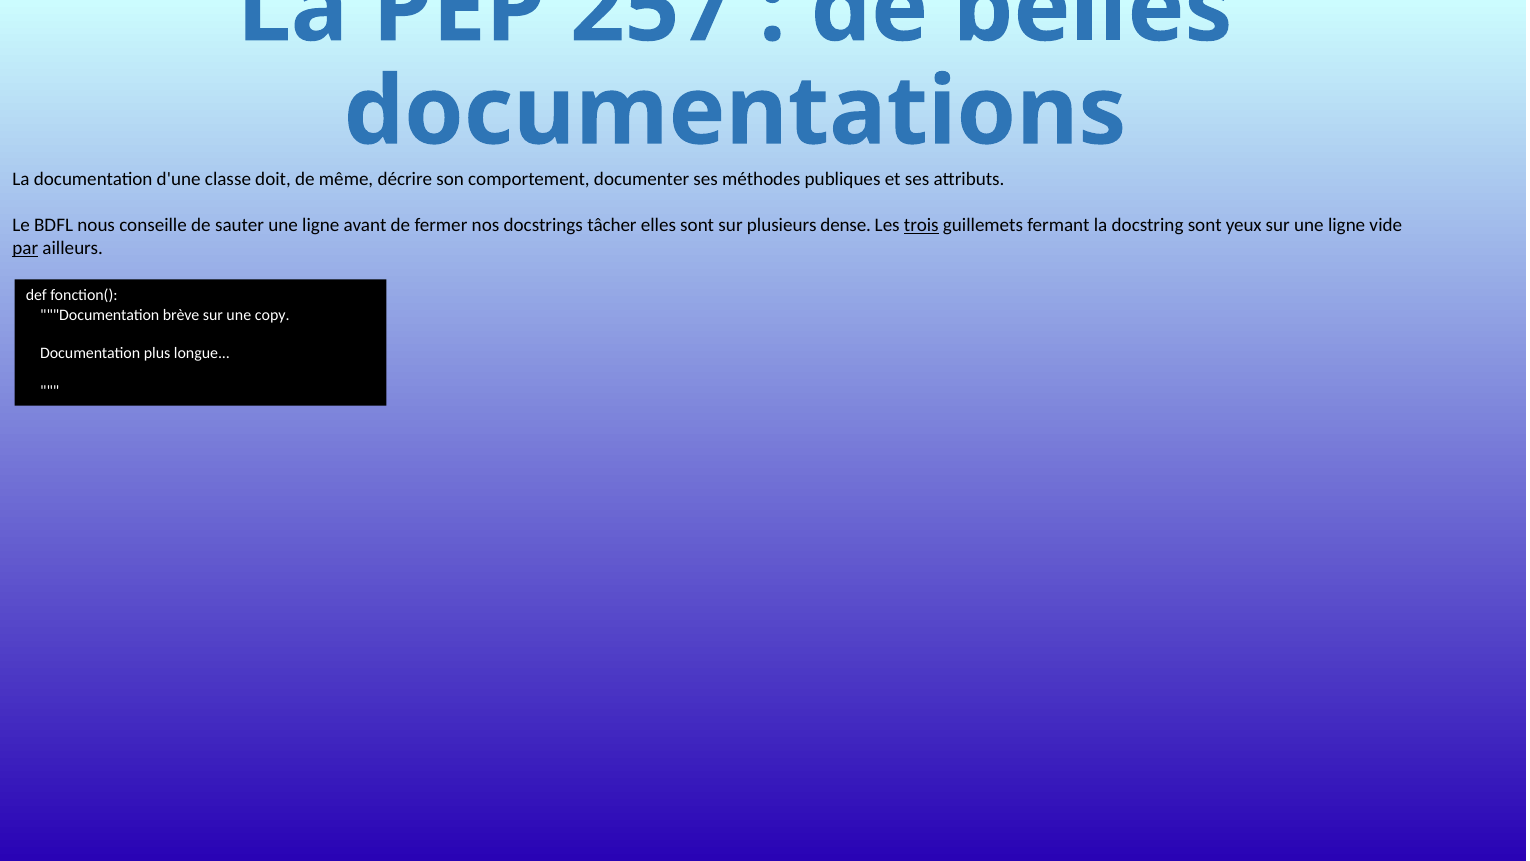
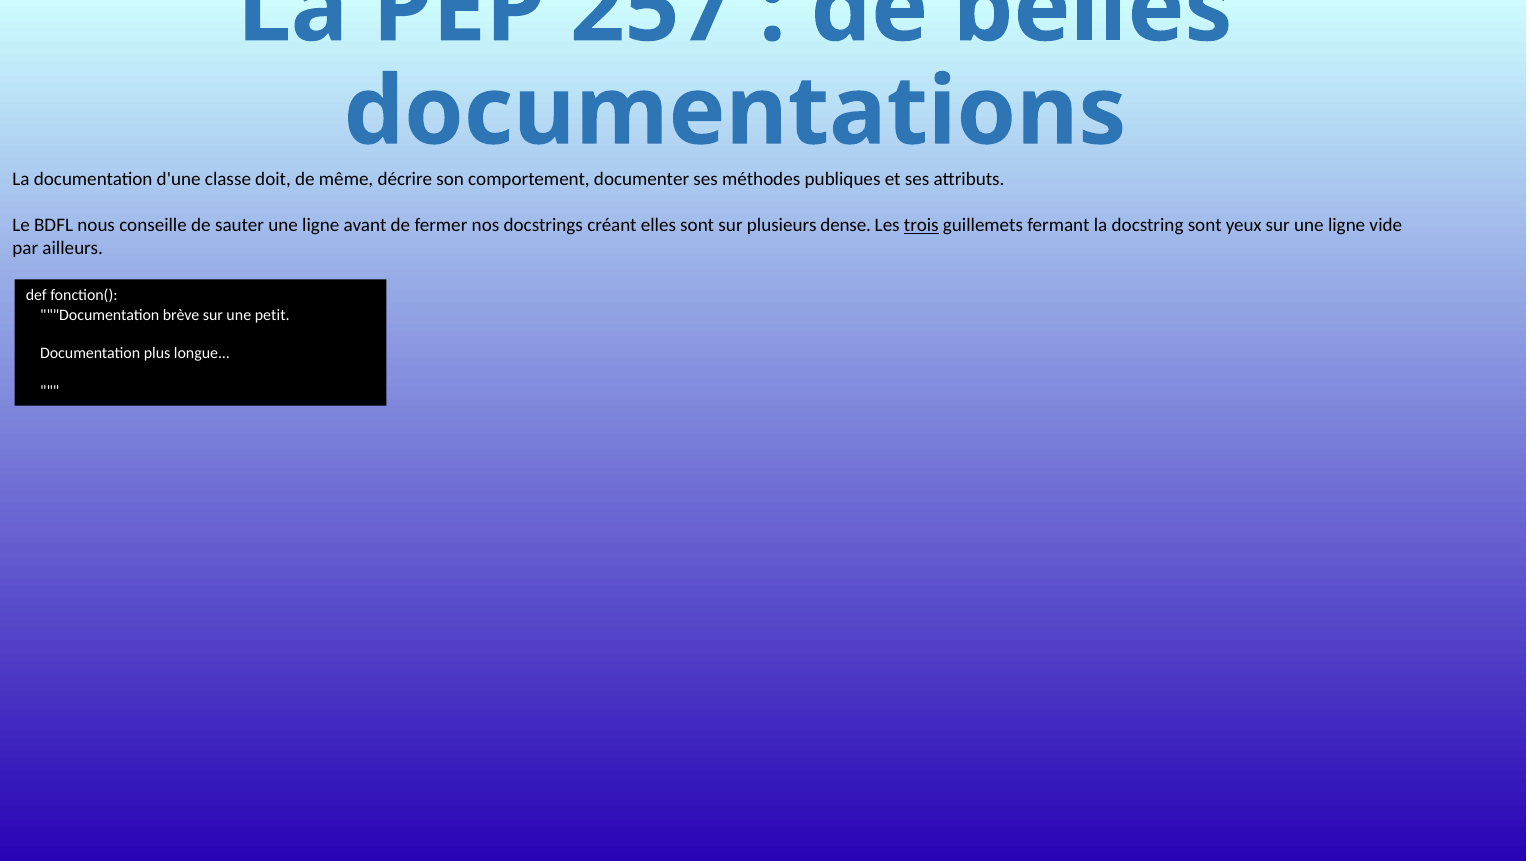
tâcher: tâcher -> créant
par underline: present -> none
copy: copy -> petit
